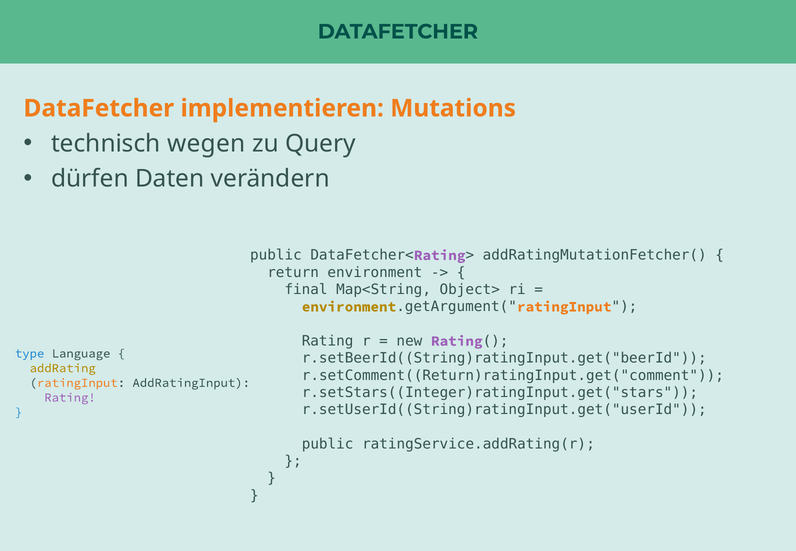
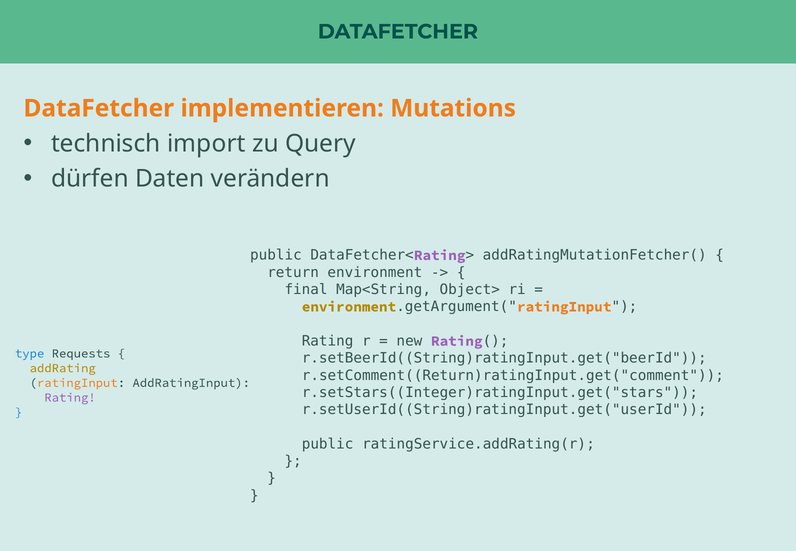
wegen: wegen -> import
Language: Language -> Requests
